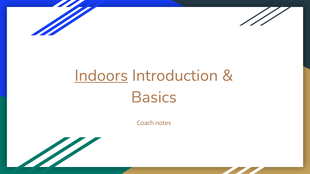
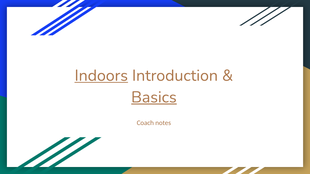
Basics underline: none -> present
